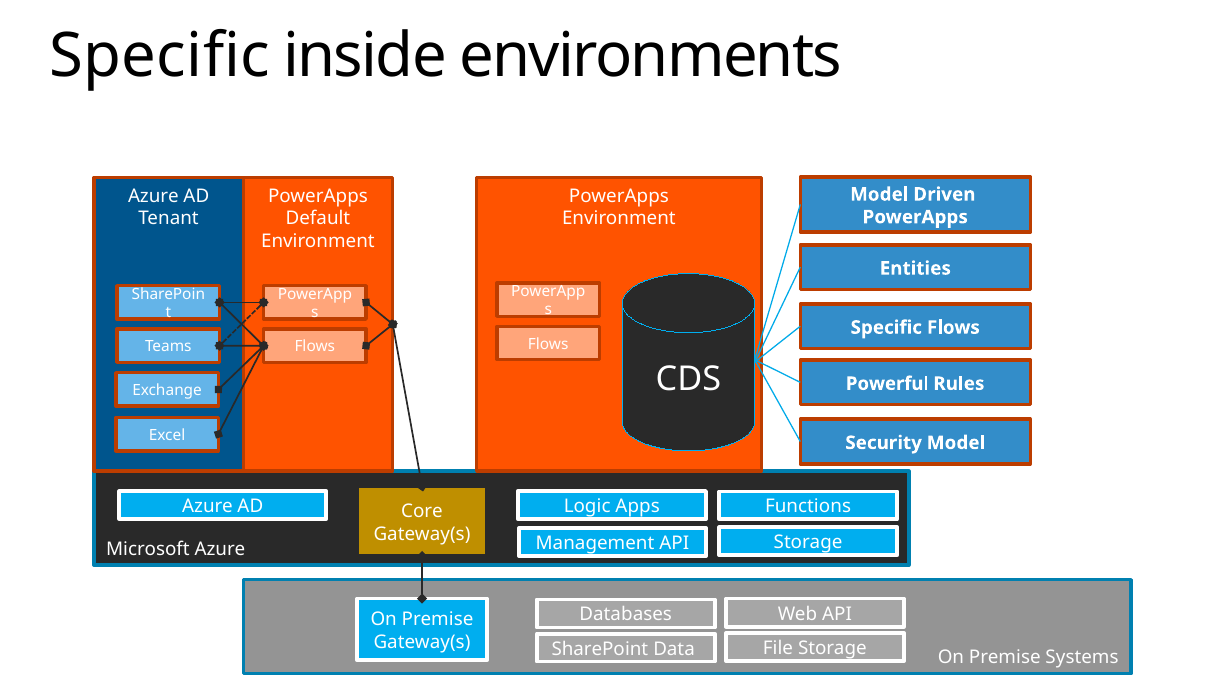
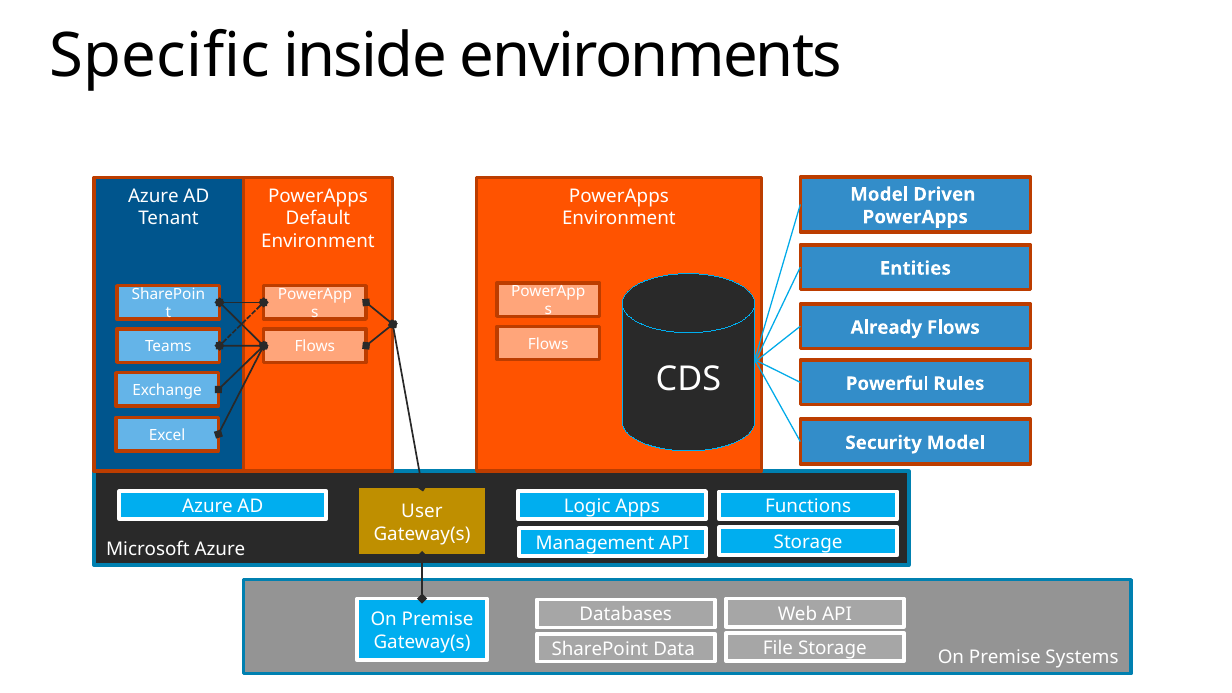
Specific at (886, 328): Specific -> Already
Core: Core -> User
